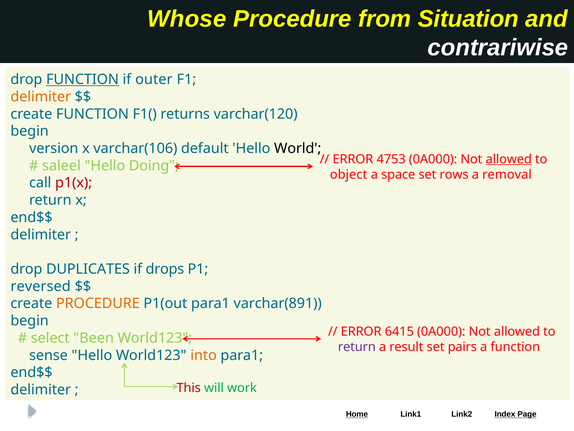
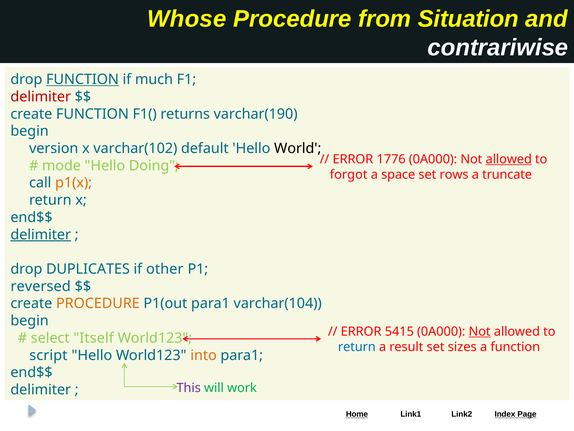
outer: outer -> much
delimiter at (41, 97) colour: orange -> red
varchar(120: varchar(120 -> varchar(190
varchar(106: varchar(106 -> varchar(102
4753: 4753 -> 1776
saleel: saleel -> mode
object: object -> forgot
removal: removal -> truncate
p1(x colour: red -> orange
delimiter at (41, 234) underline: none -> present
drops: drops -> other
varchar(891: varchar(891 -> varchar(104
6415: 6415 -> 5415
Not at (480, 331) underline: none -> present
Been: Been -> Itself
return at (357, 347) colour: purple -> blue
pairs: pairs -> sizes
sense: sense -> script
This colour: red -> purple
